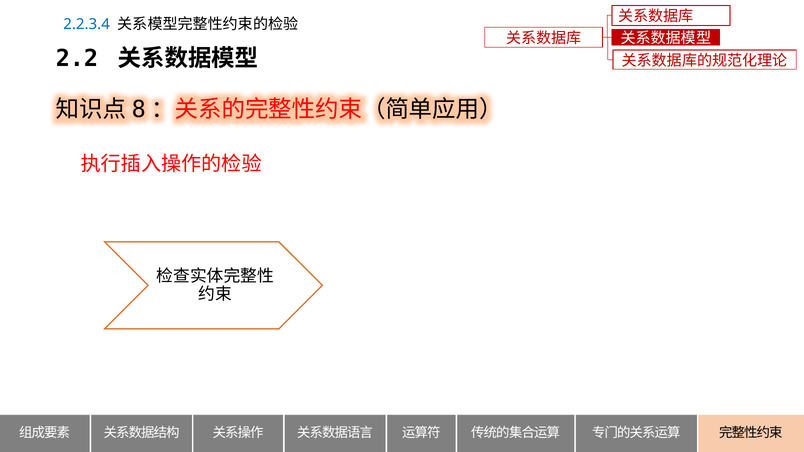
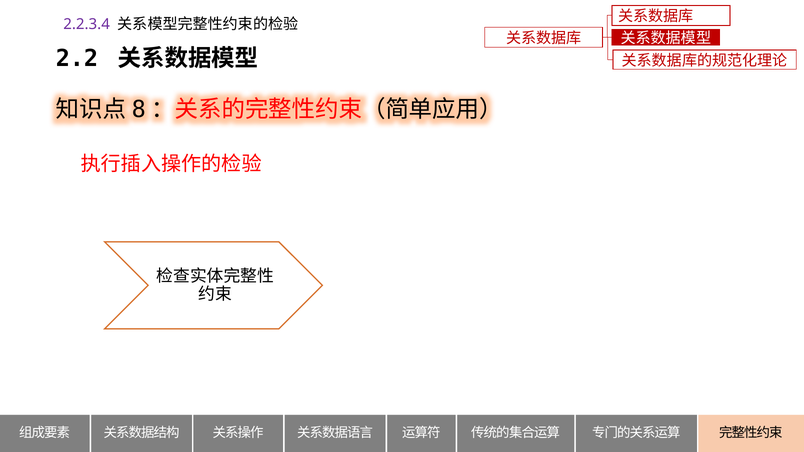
2.2.3.4 colour: blue -> purple
